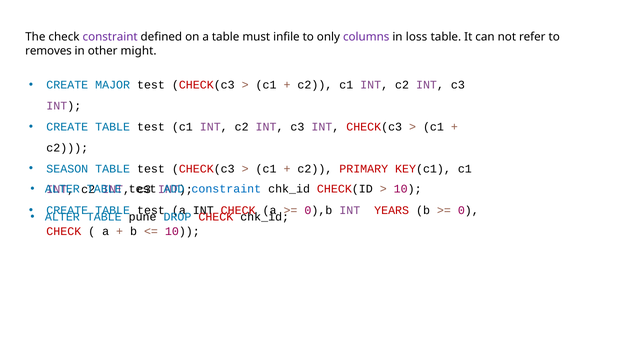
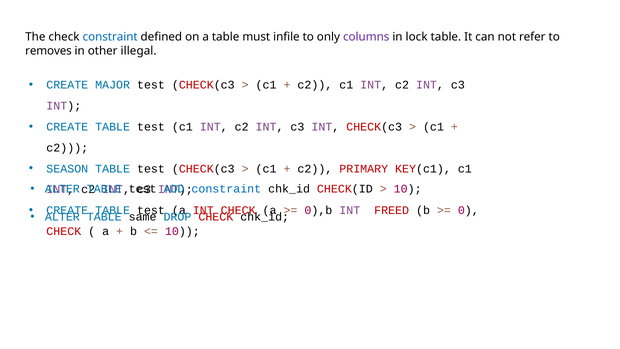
constraint at (110, 37) colour: purple -> blue
loss: loss -> lock
might: might -> illegal
INT at (203, 210) colour: black -> red
YEARS: YEARS -> FREED
pune: pune -> same
